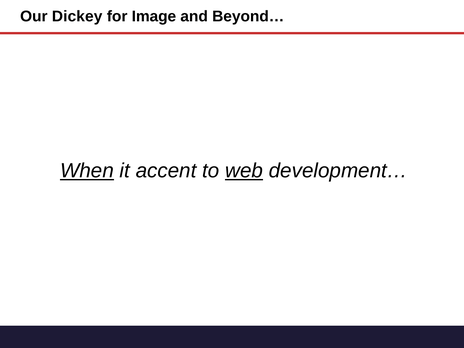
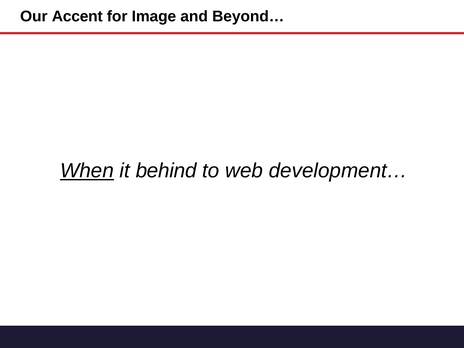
Dickey: Dickey -> Accent
accent: accent -> behind
web underline: present -> none
